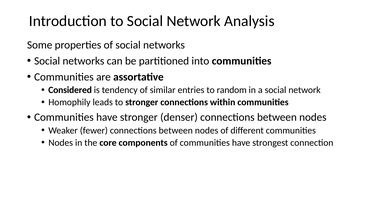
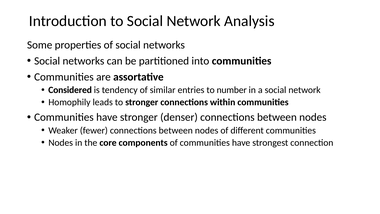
random: random -> number
